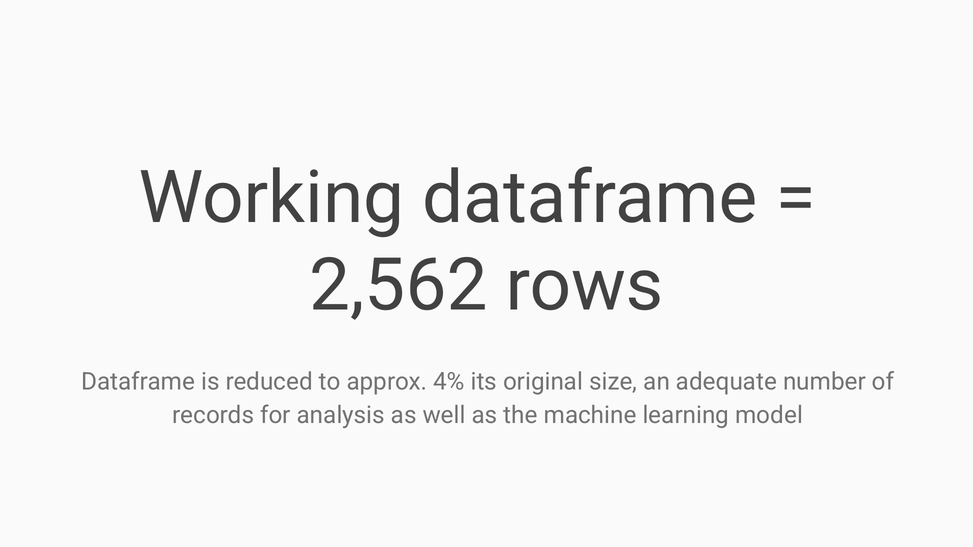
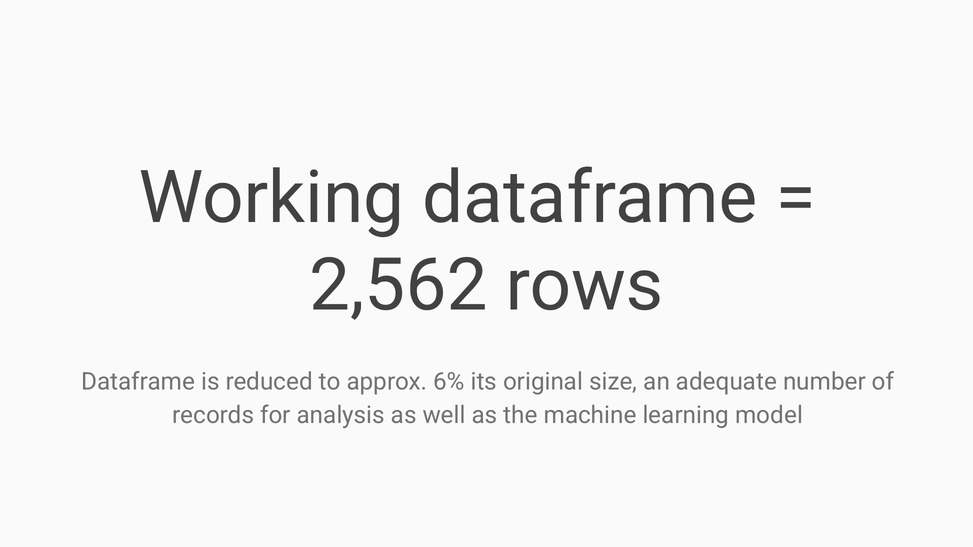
4%: 4% -> 6%
